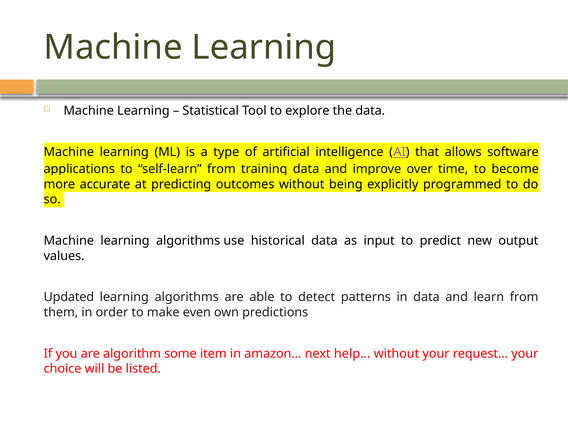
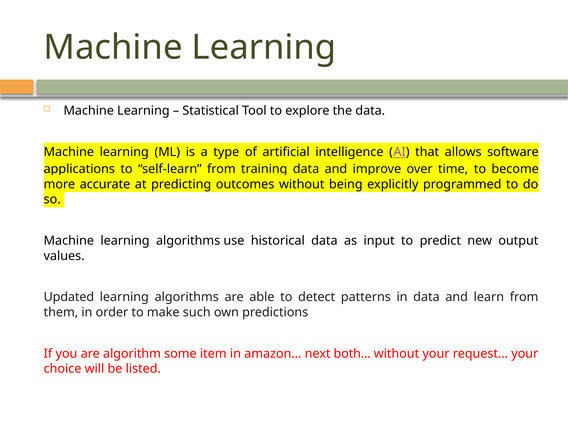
even: even -> such
help…: help… -> both…
